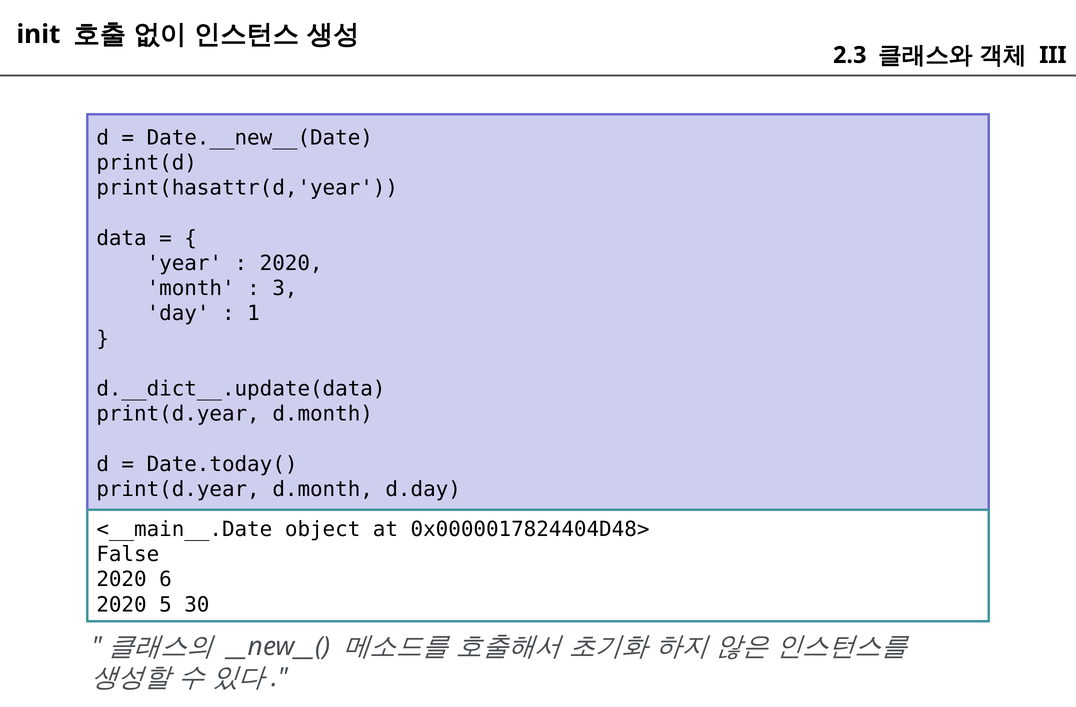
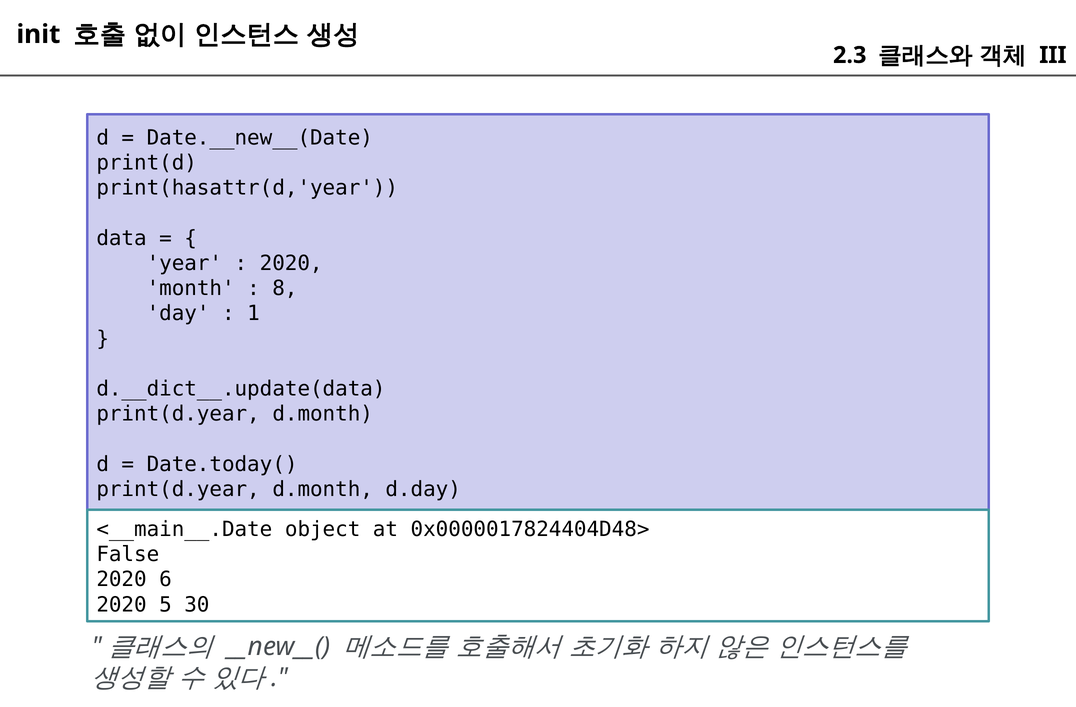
3: 3 -> 8
